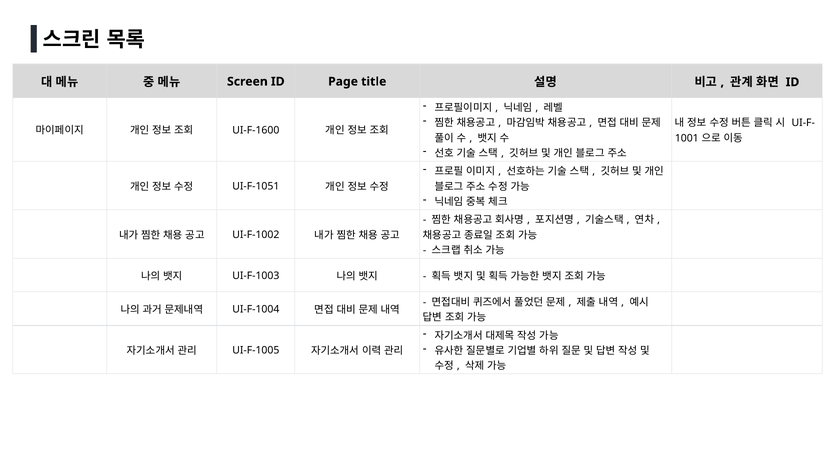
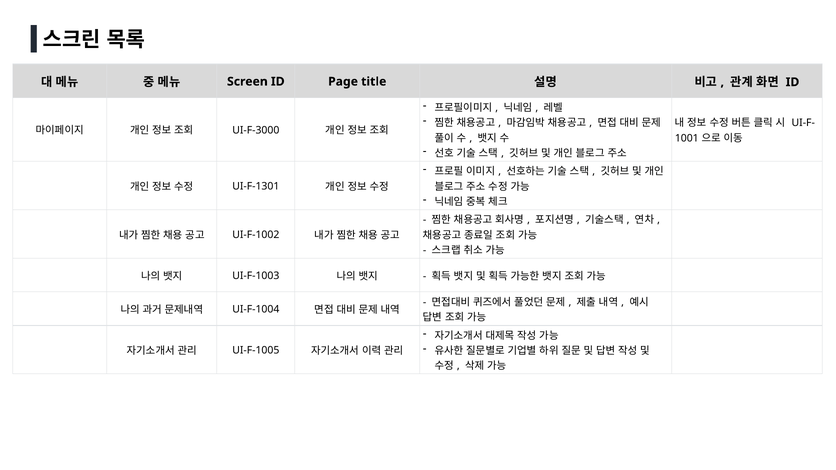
UI-F-1600: UI-F-1600 -> UI-F-3000
UI-F-1051: UI-F-1051 -> UI-F-1301
